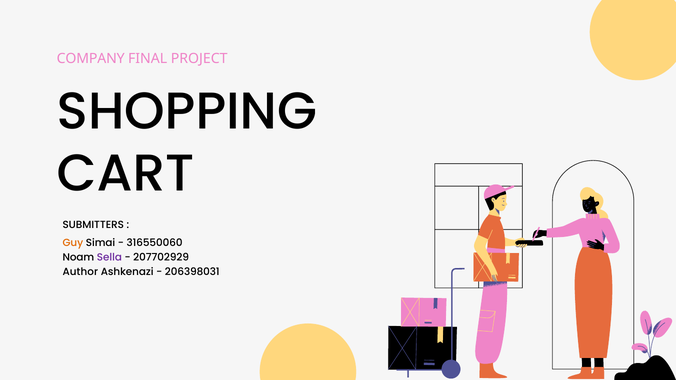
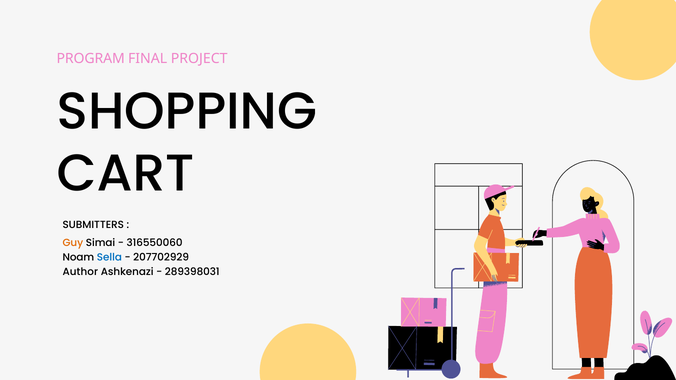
COMPANY: COMPANY -> PROGRAM
Sella colour: purple -> blue
206398031: 206398031 -> 289398031
